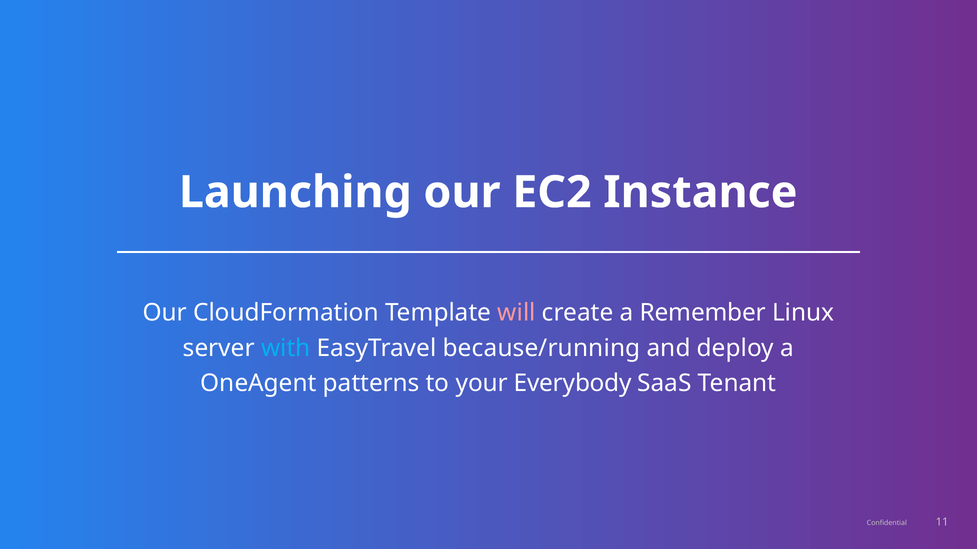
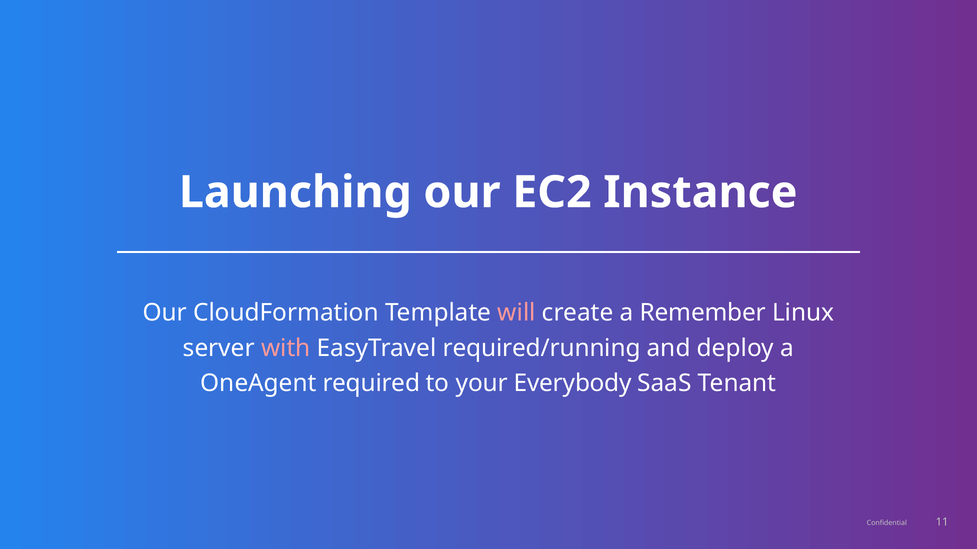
with colour: light blue -> pink
because/running: because/running -> required/running
patterns: patterns -> required
